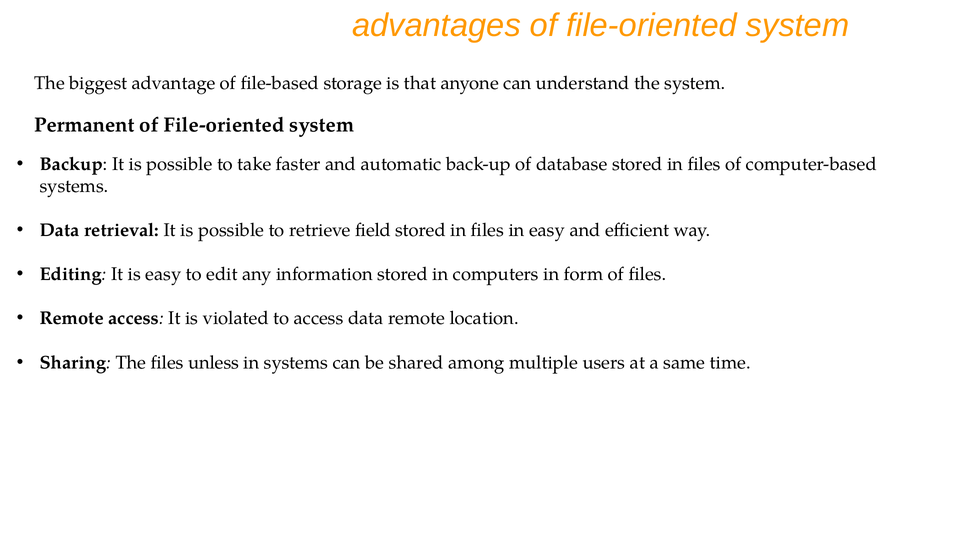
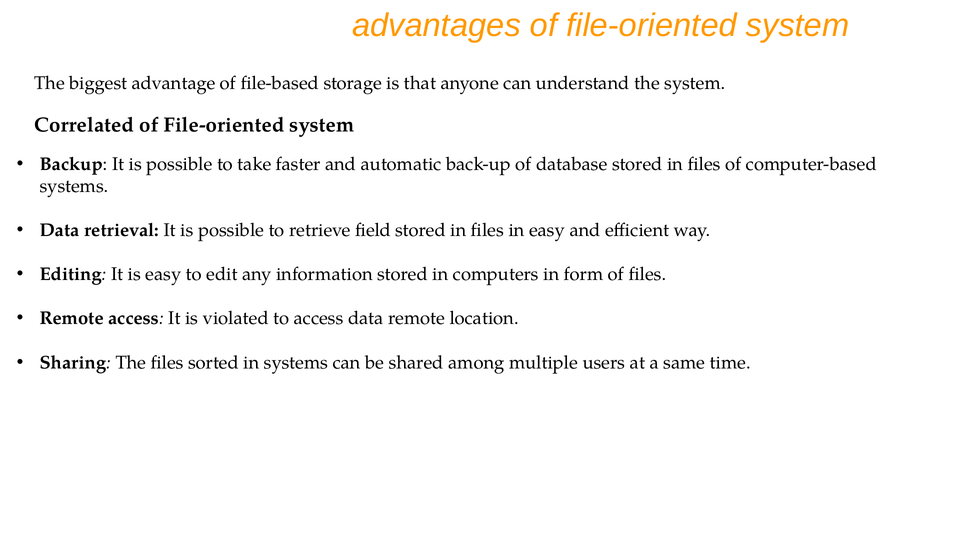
Permanent: Permanent -> Correlated
unless: unless -> sorted
